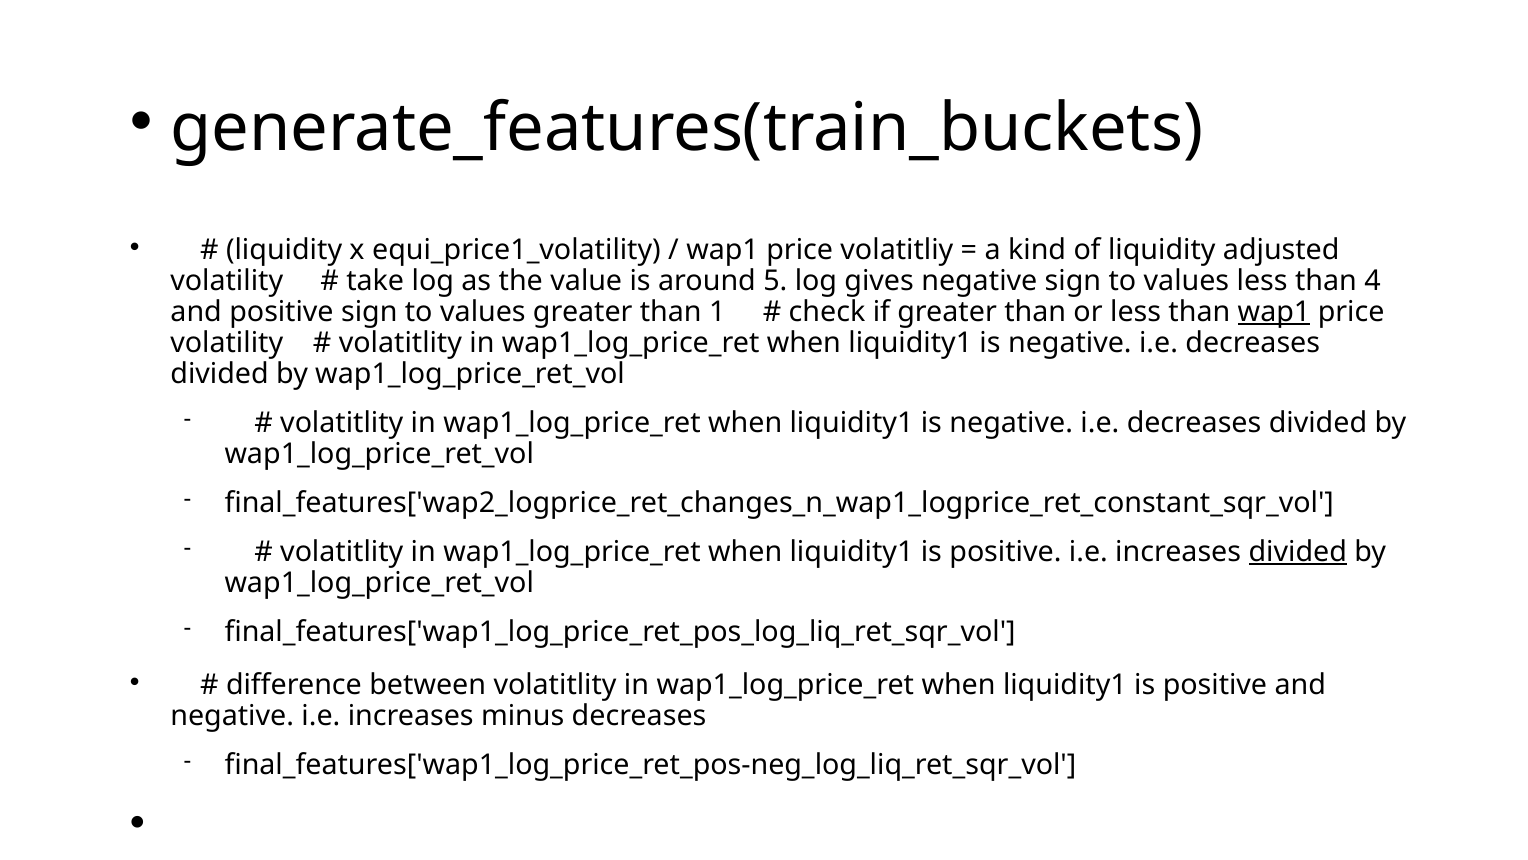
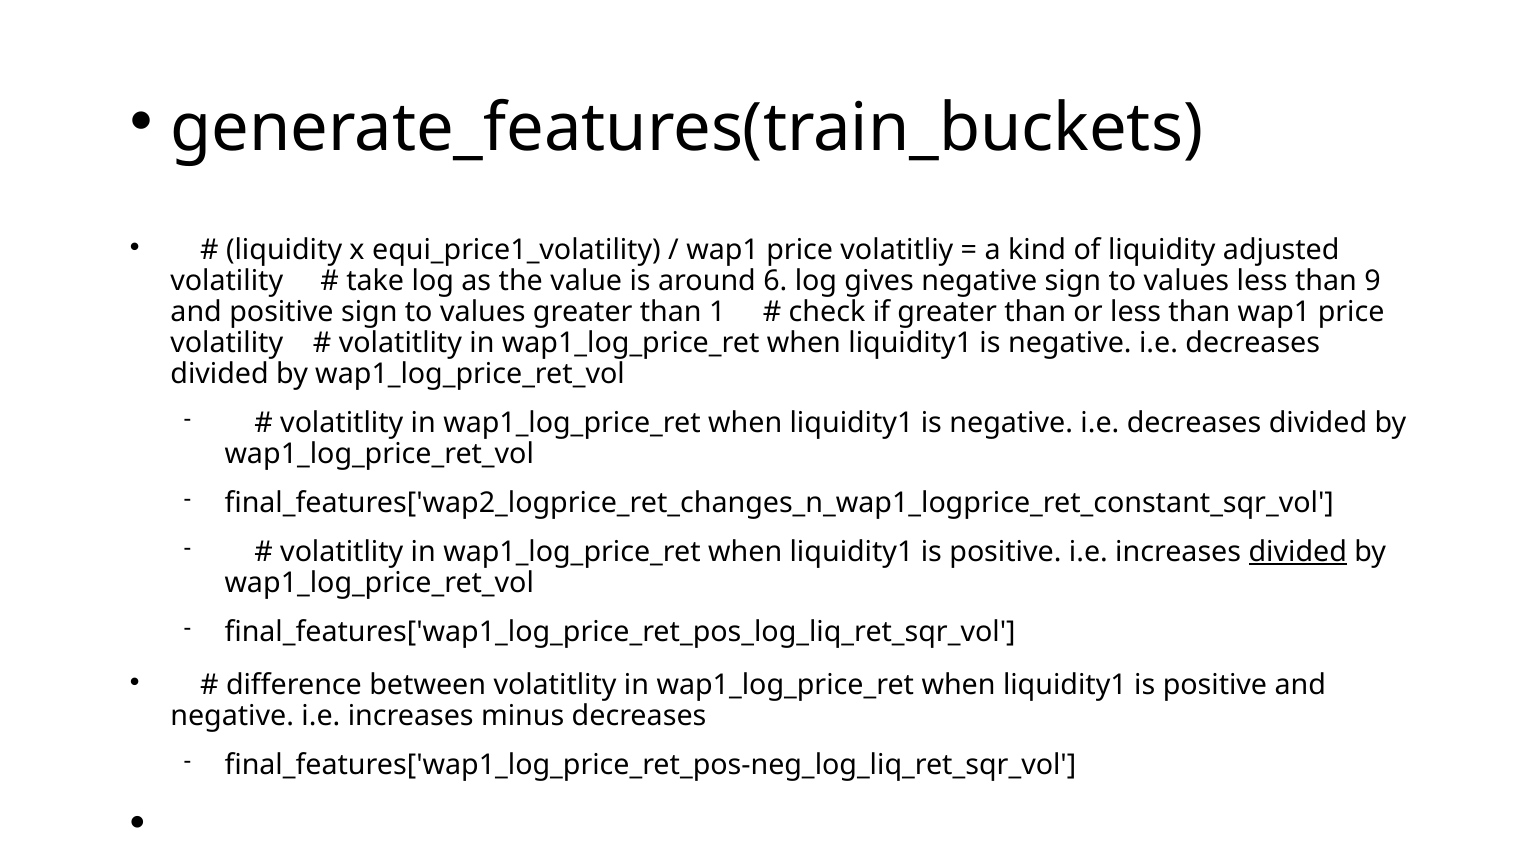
5: 5 -> 6
4: 4 -> 9
wap1 at (1274, 312) underline: present -> none
